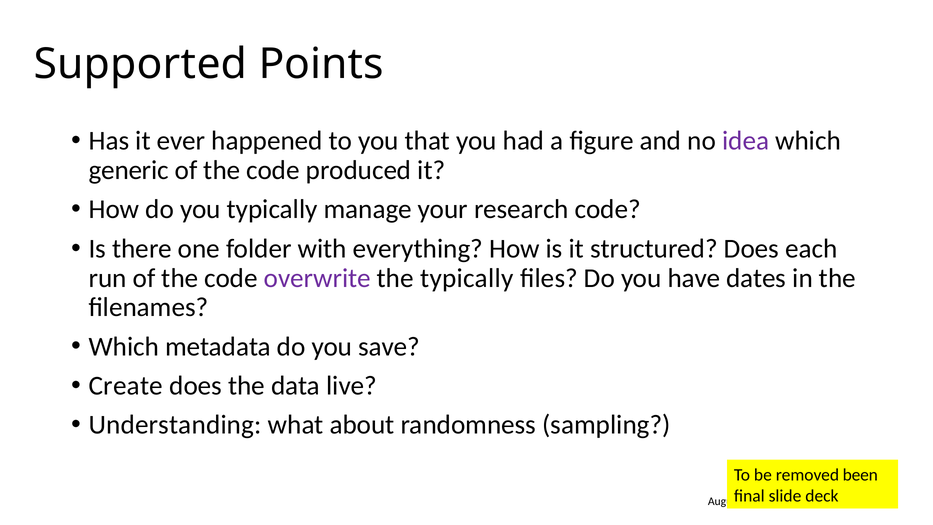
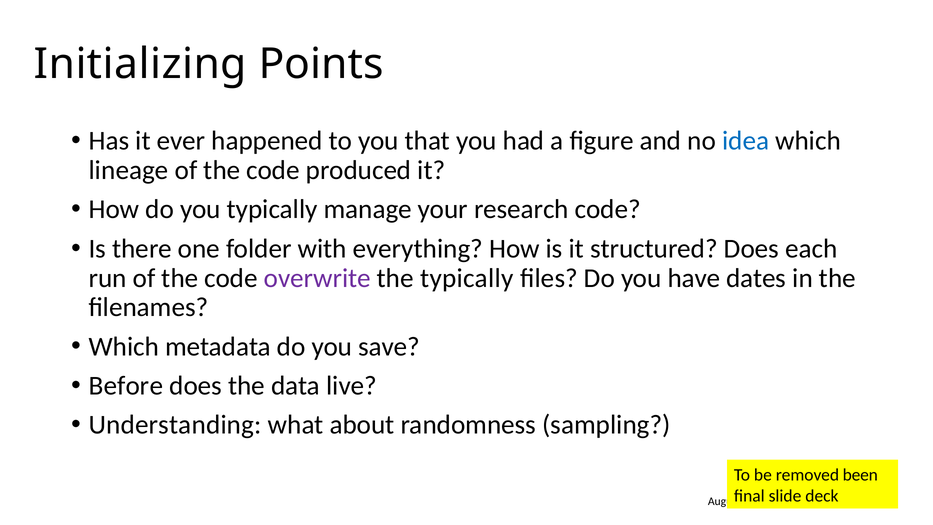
Supported: Supported -> Initializing
idea colour: purple -> blue
generic: generic -> lineage
Create: Create -> Before
